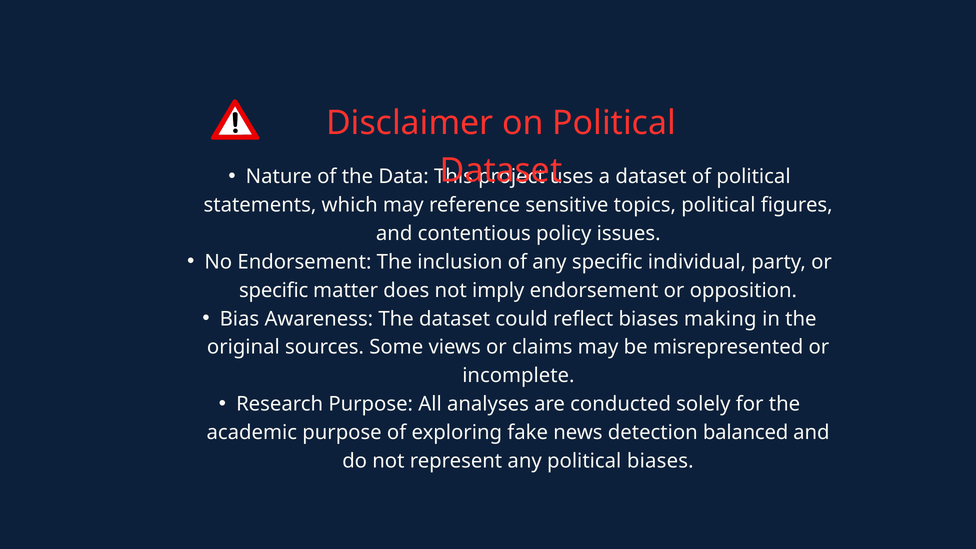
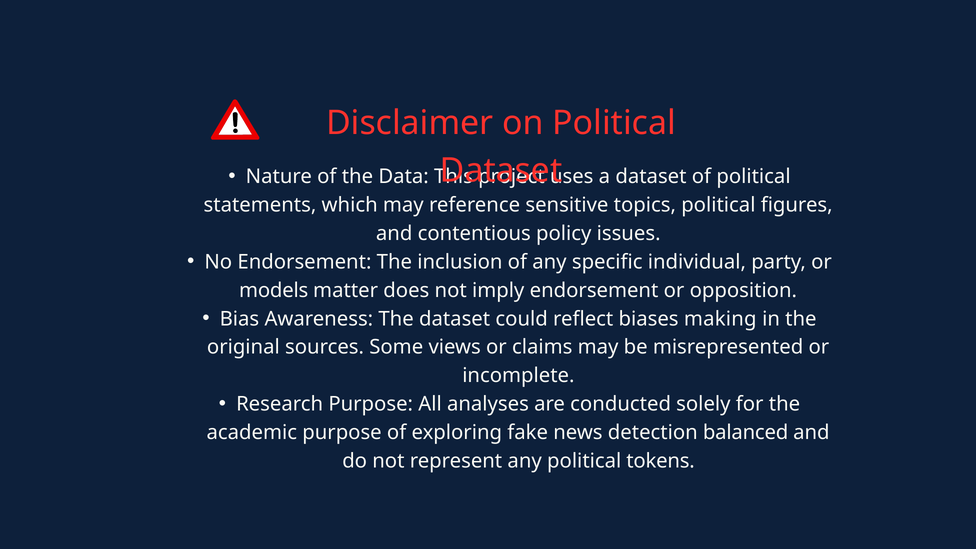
specific at (274, 290): specific -> models
political biases: biases -> tokens
